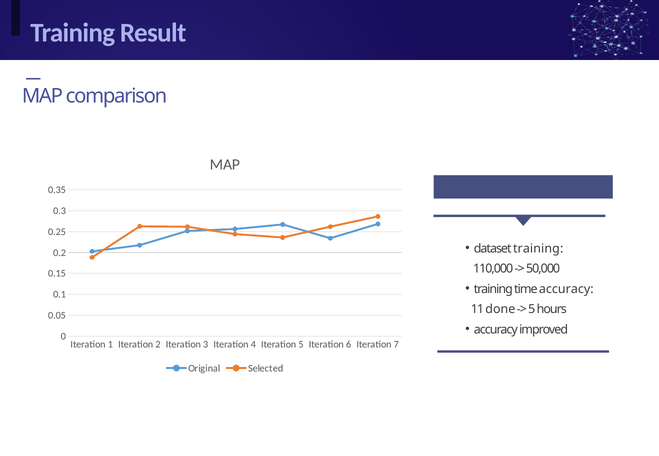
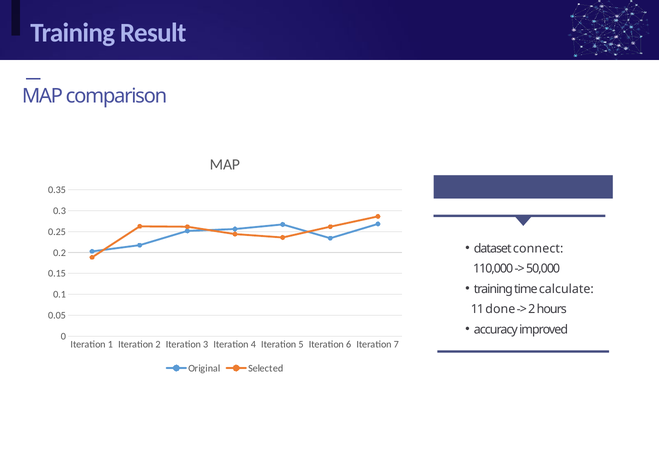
dataset training: training -> connect
time accuracy: accuracy -> calculate
5 at (532, 309): 5 -> 2
